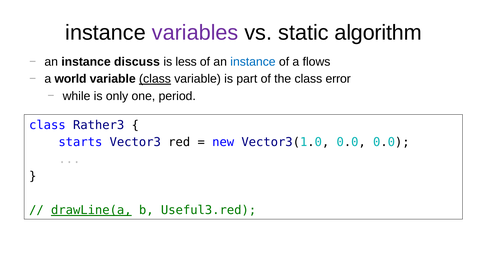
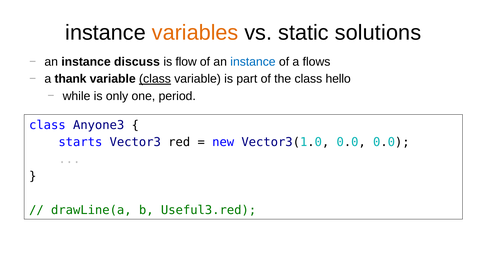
variables colour: purple -> orange
algorithm: algorithm -> solutions
less: less -> flow
world: world -> thank
error: error -> hello
Rather3: Rather3 -> Anyone3
drawLine(a underline: present -> none
